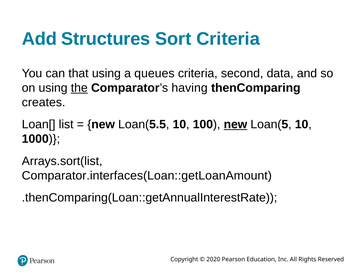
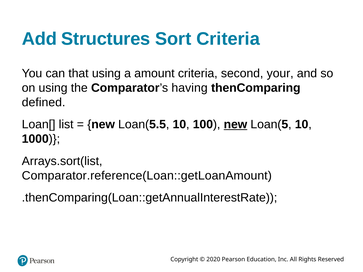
queues: queues -> amount
data: data -> your
the underline: present -> none
creates: creates -> defined
Comparator.interfaces(Loan::getLoanAmount: Comparator.interfaces(Loan::getLoanAmount -> Comparator.reference(Loan::getLoanAmount
